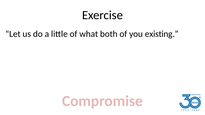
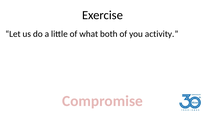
existing: existing -> activity
